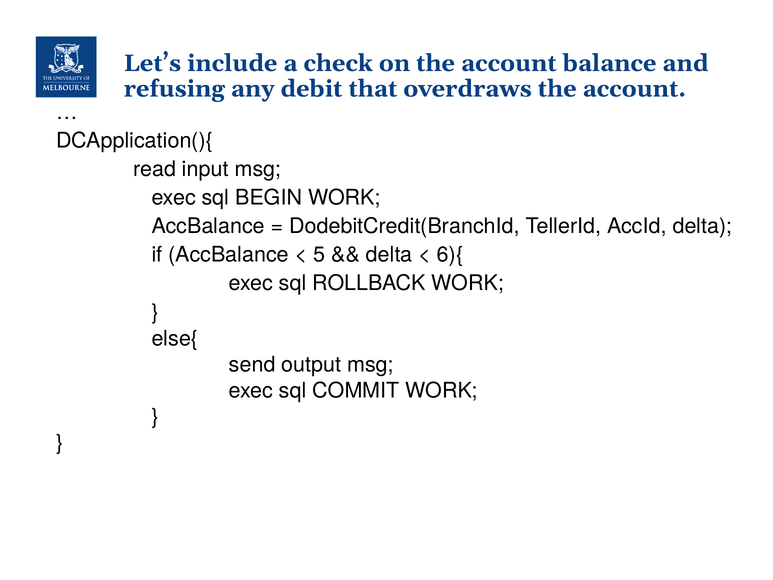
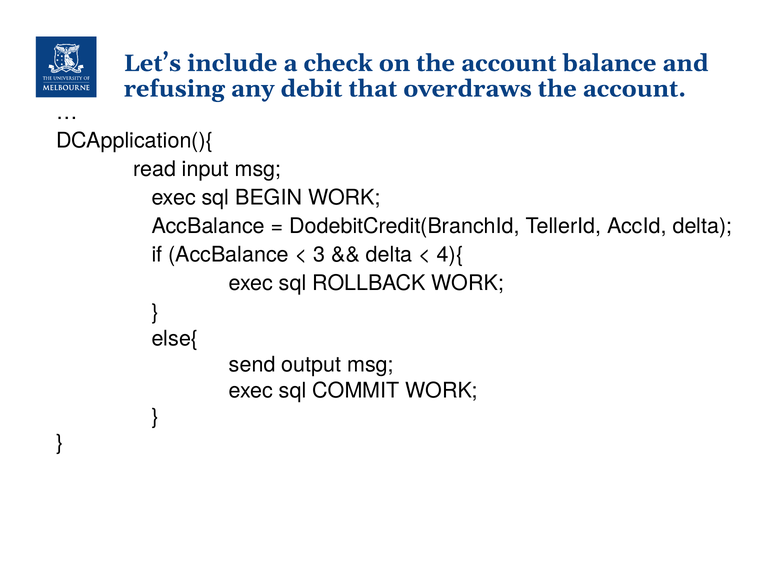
5: 5 -> 3
6){: 6){ -> 4){
